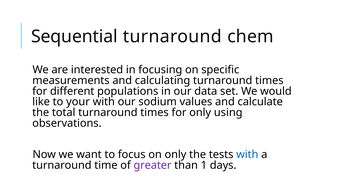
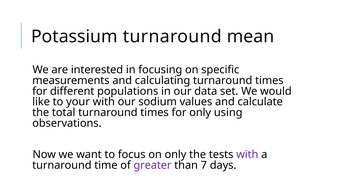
Sequential: Sequential -> Potassium
chem: chem -> mean
with at (247, 154) colour: blue -> purple
1: 1 -> 7
